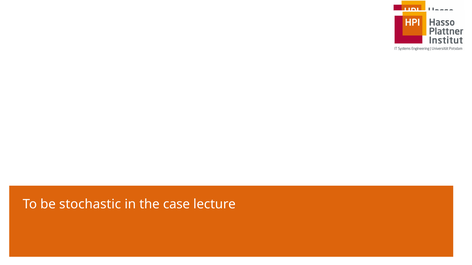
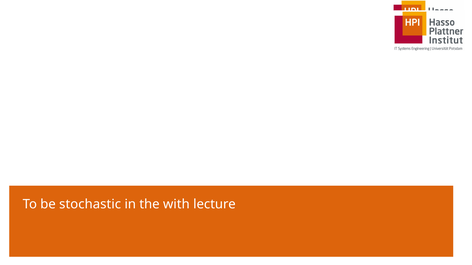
case: case -> with
